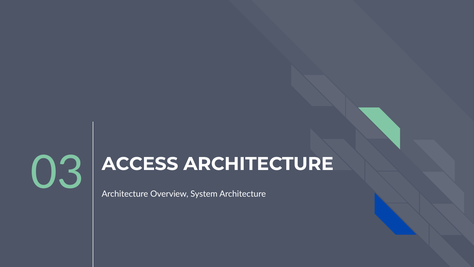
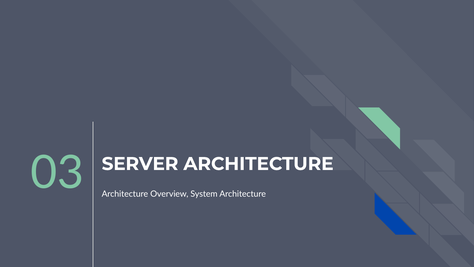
ACCESS: ACCESS -> SERVER
